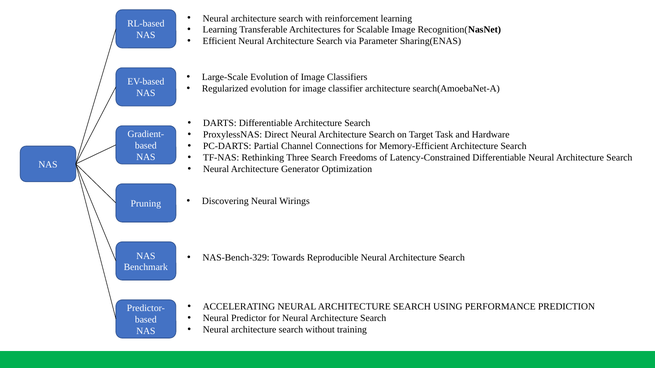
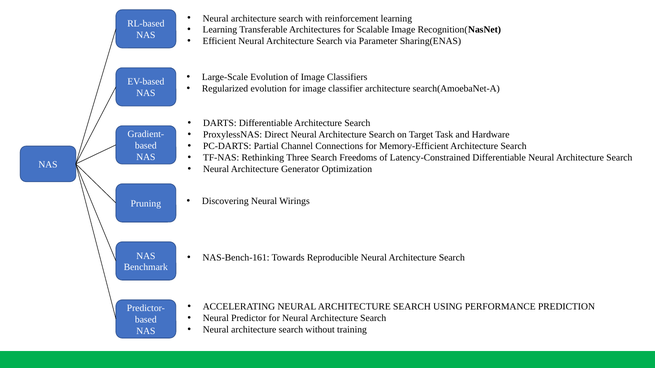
NAS-Bench-329: NAS-Bench-329 -> NAS-Bench-161
